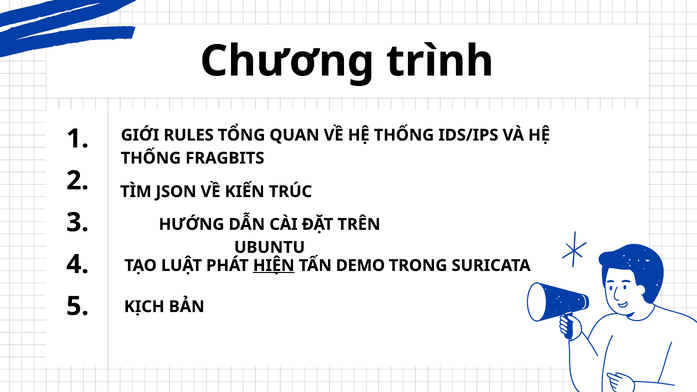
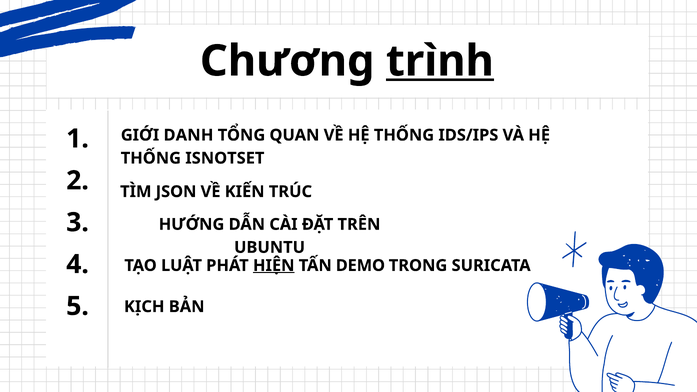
trình underline: none -> present
RULES: RULES -> DANH
FRAGBITS: FRAGBITS -> ISNOTSET
